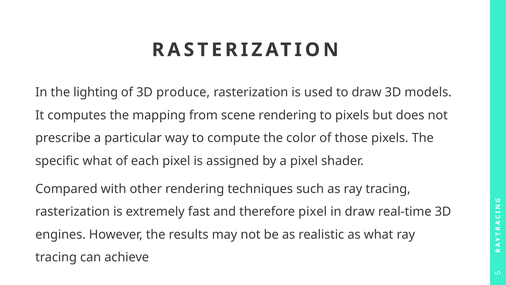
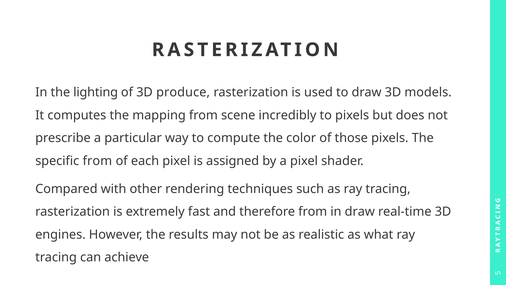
scene rendering: rendering -> incredibly
specific what: what -> from
therefore pixel: pixel -> from
